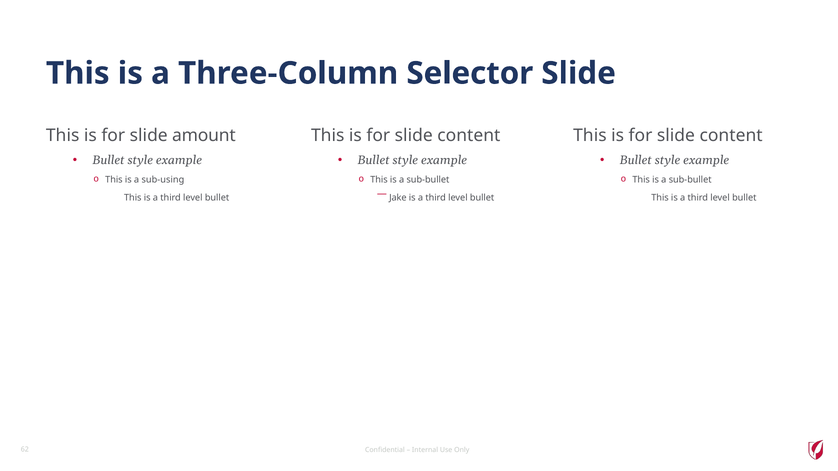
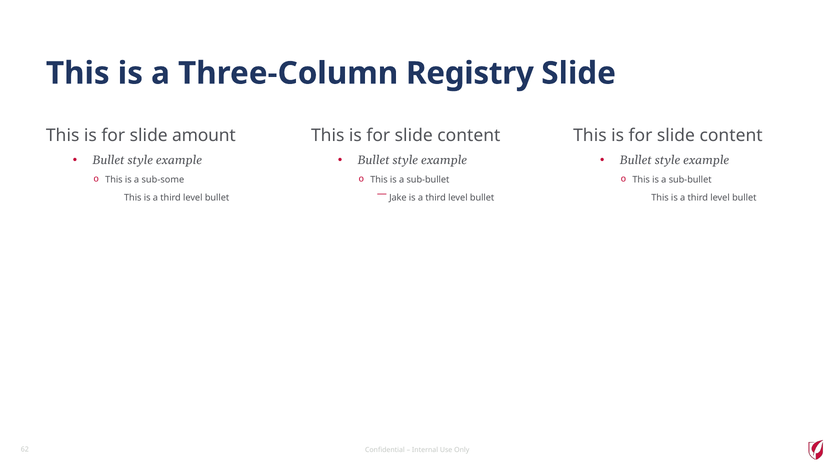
Selector: Selector -> Registry
sub-using: sub-using -> sub-some
